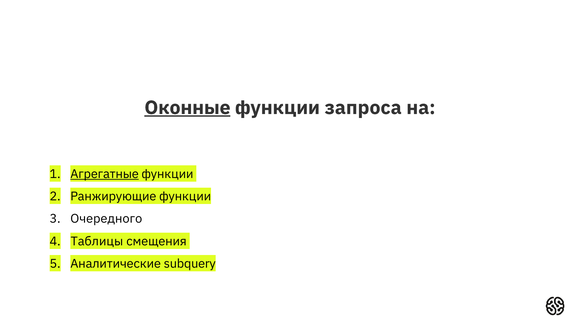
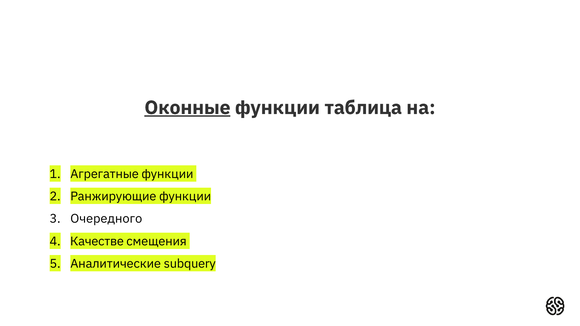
запроса: запроса -> таблица
Агрегатные underline: present -> none
Таблицы: Таблицы -> Качестве
